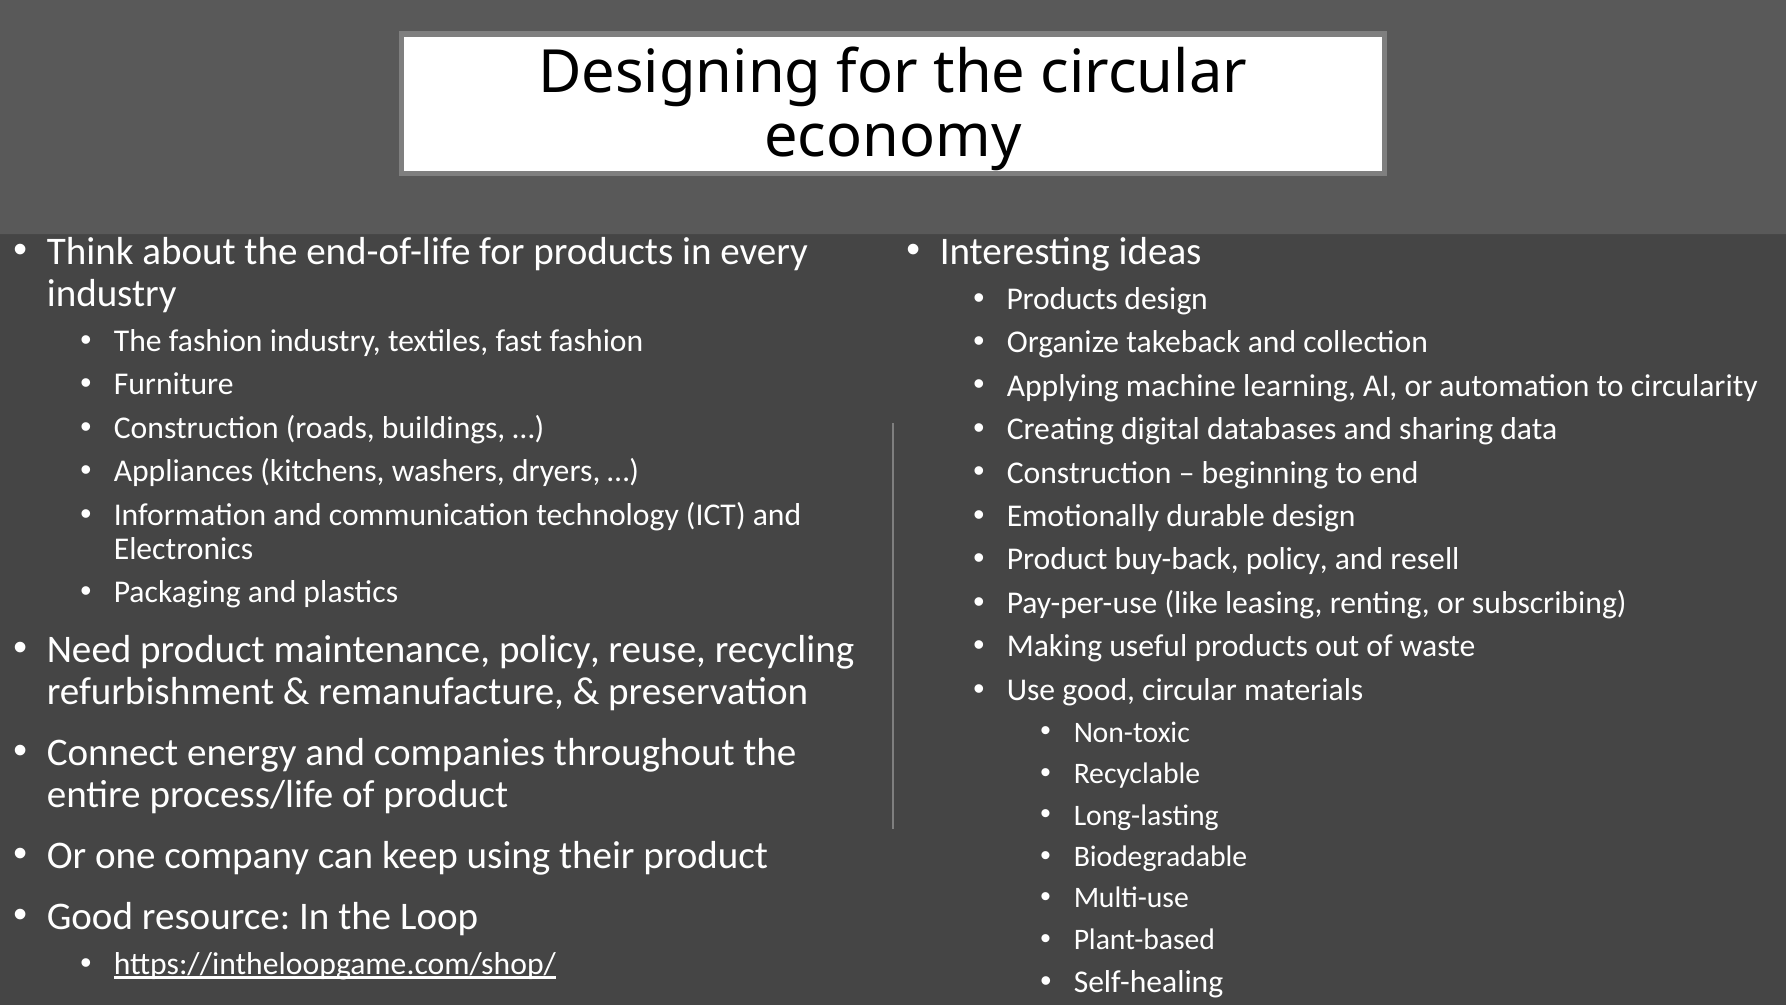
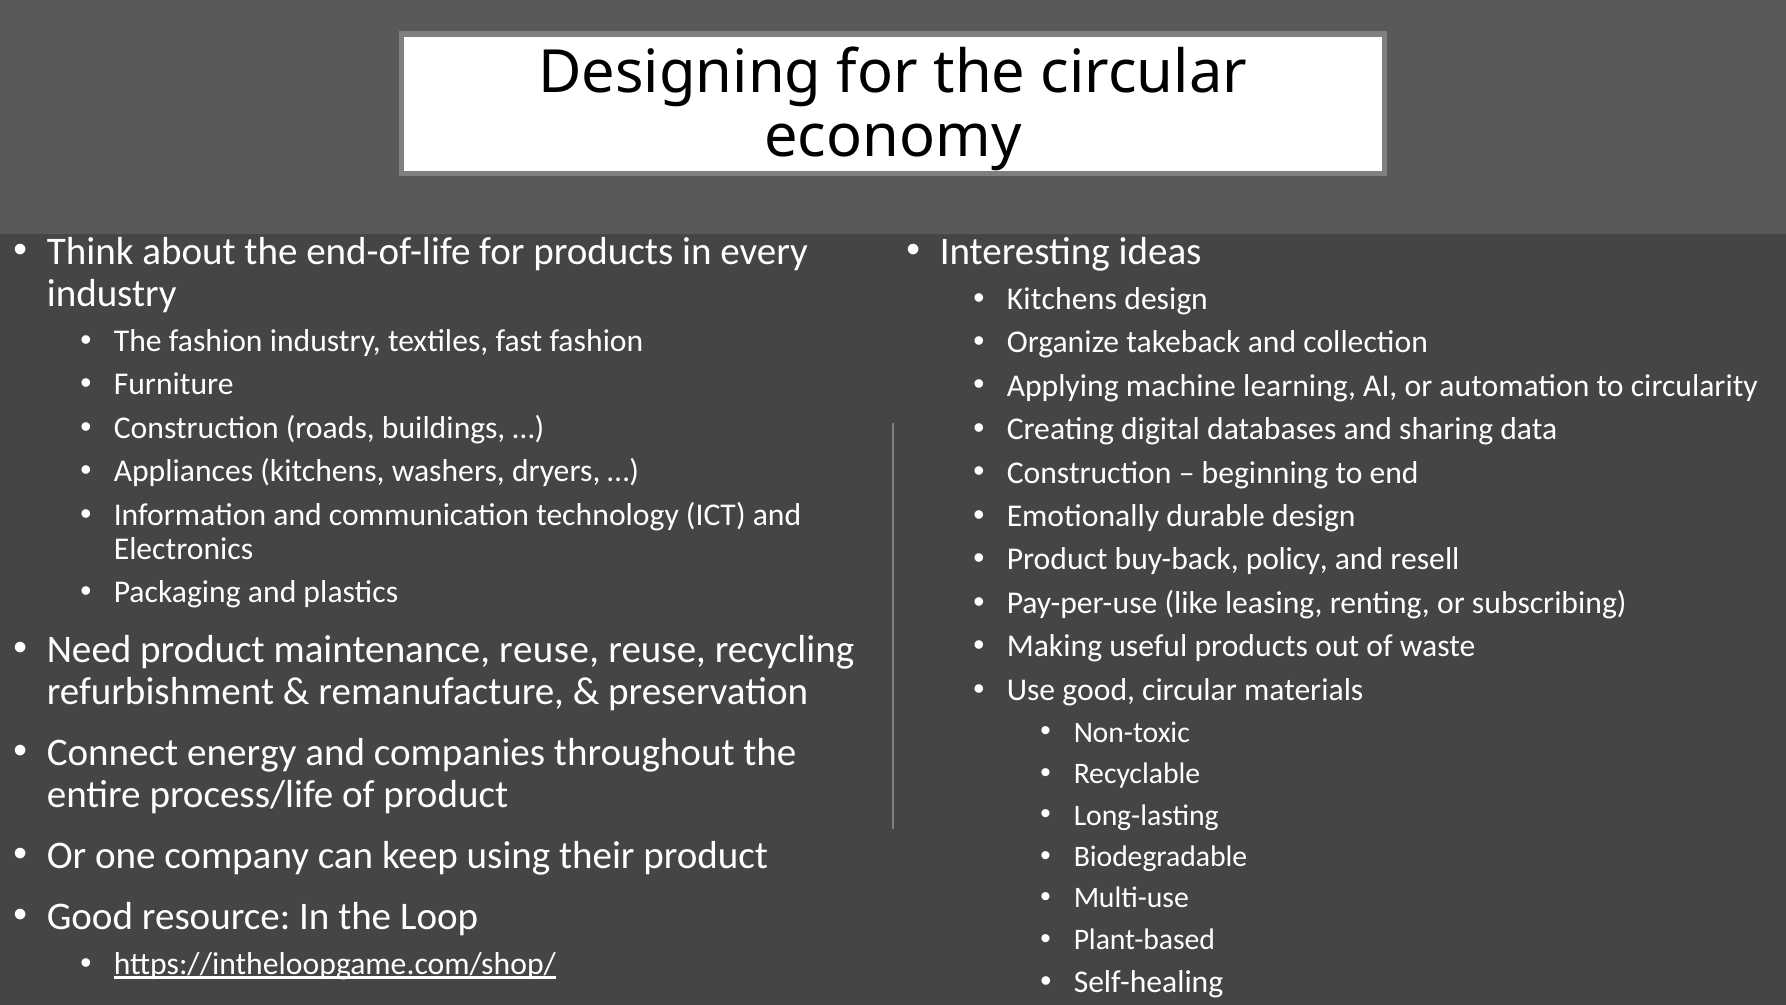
Products at (1062, 299): Products -> Kitchens
maintenance policy: policy -> reuse
